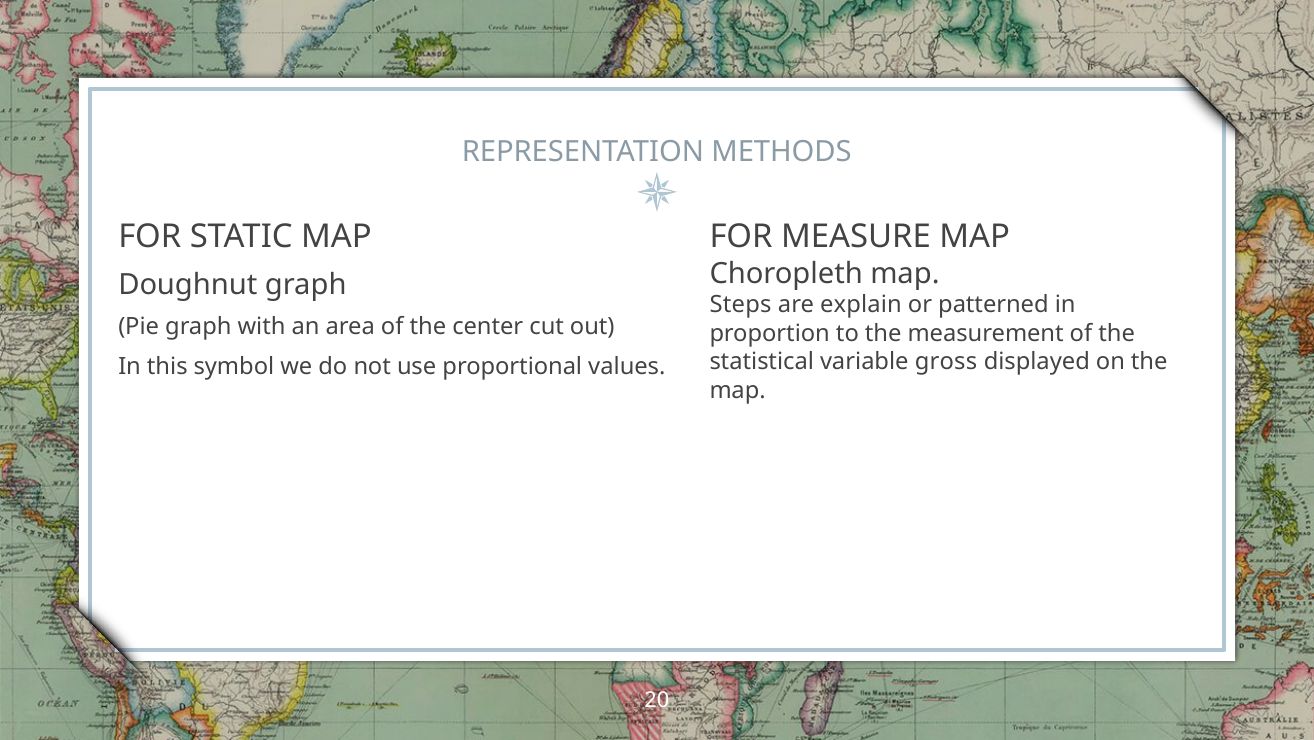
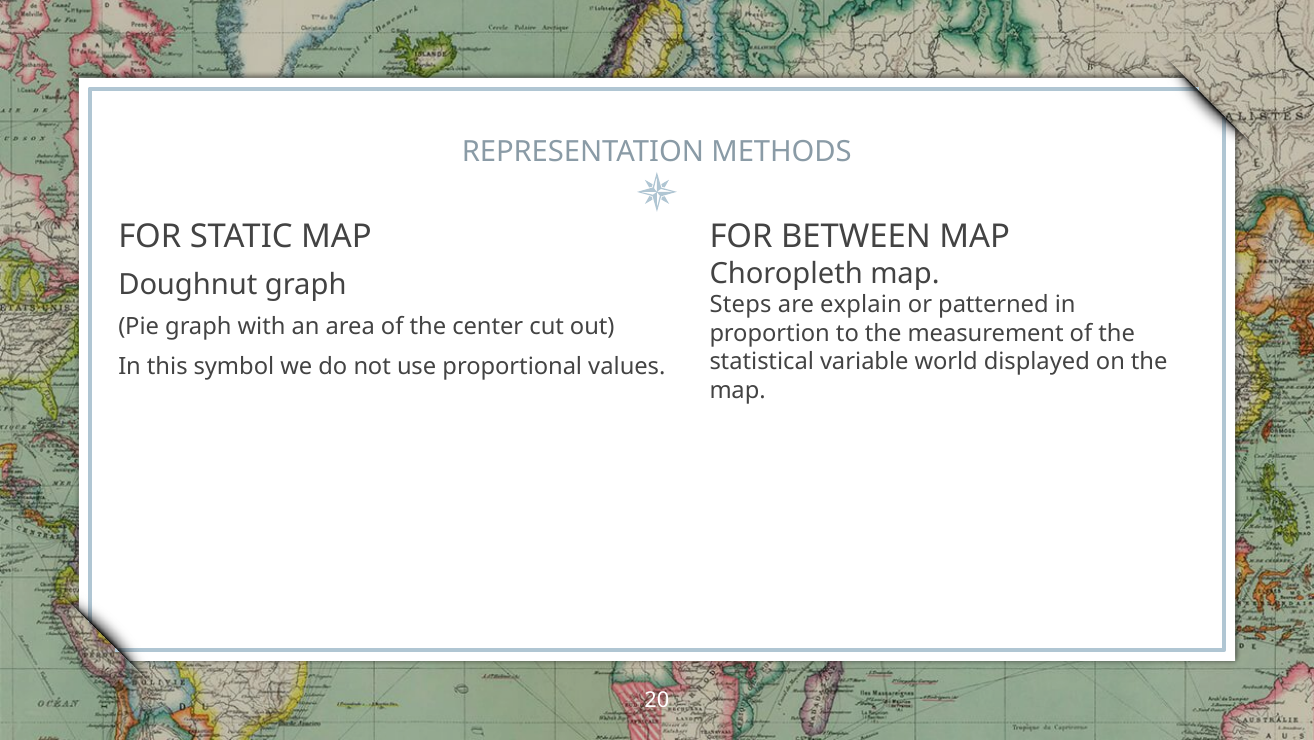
MEASURE: MEASURE -> BETWEEN
gross: gross -> world
